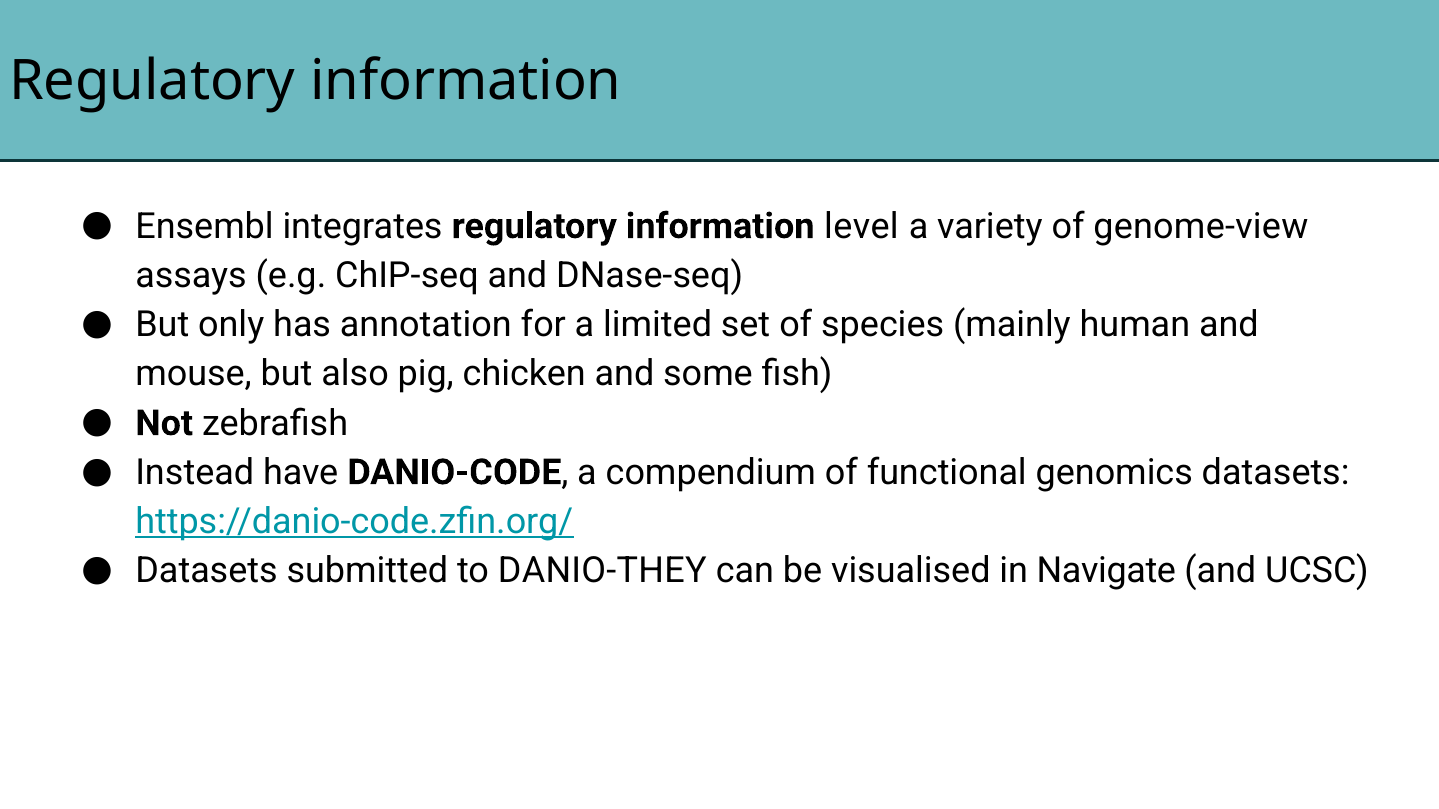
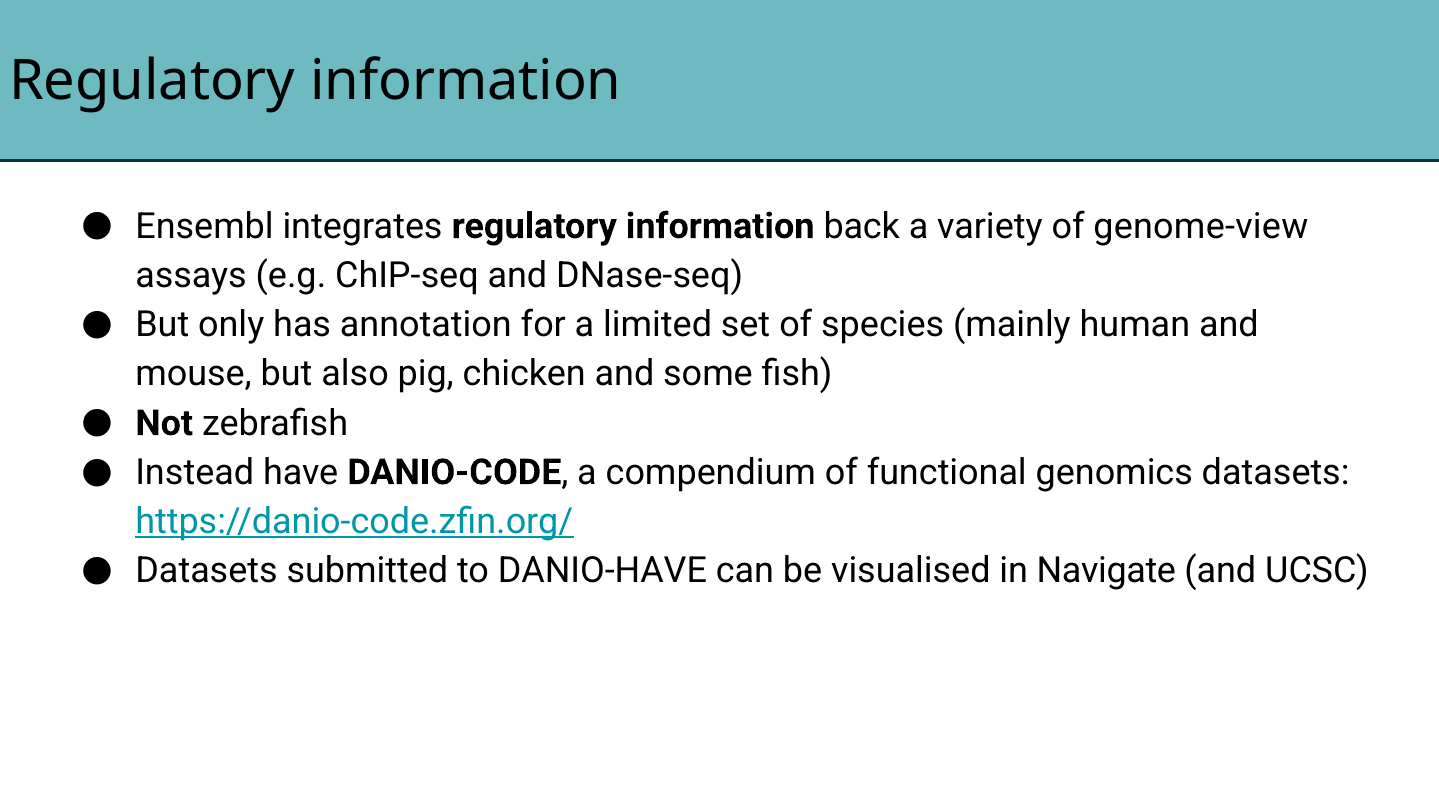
level: level -> back
DANIO-THEY: DANIO-THEY -> DANIO-HAVE
